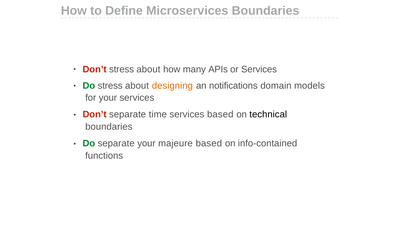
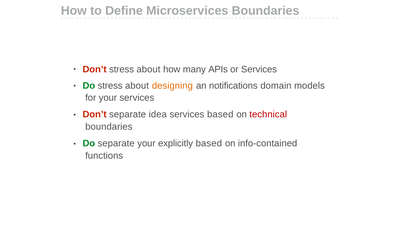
time: time -> idea
technical colour: black -> red
majeure: majeure -> explicitly
